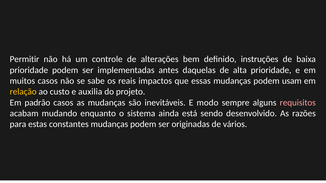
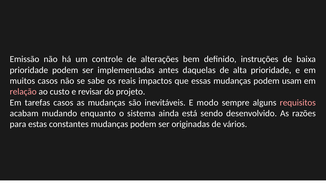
Permitir: Permitir -> Emissão
relação colour: yellow -> pink
auxilia: auxilia -> revisar
padrão: padrão -> tarefas
